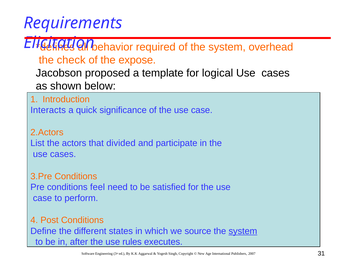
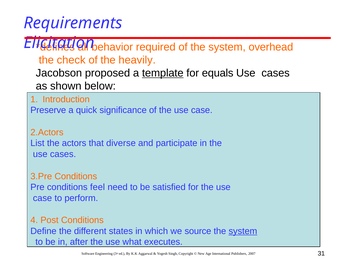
expose: expose -> heavily
template underline: none -> present
logical: logical -> equals
Interacts: Interacts -> Preserve
divided: divided -> diverse
rules: rules -> what
